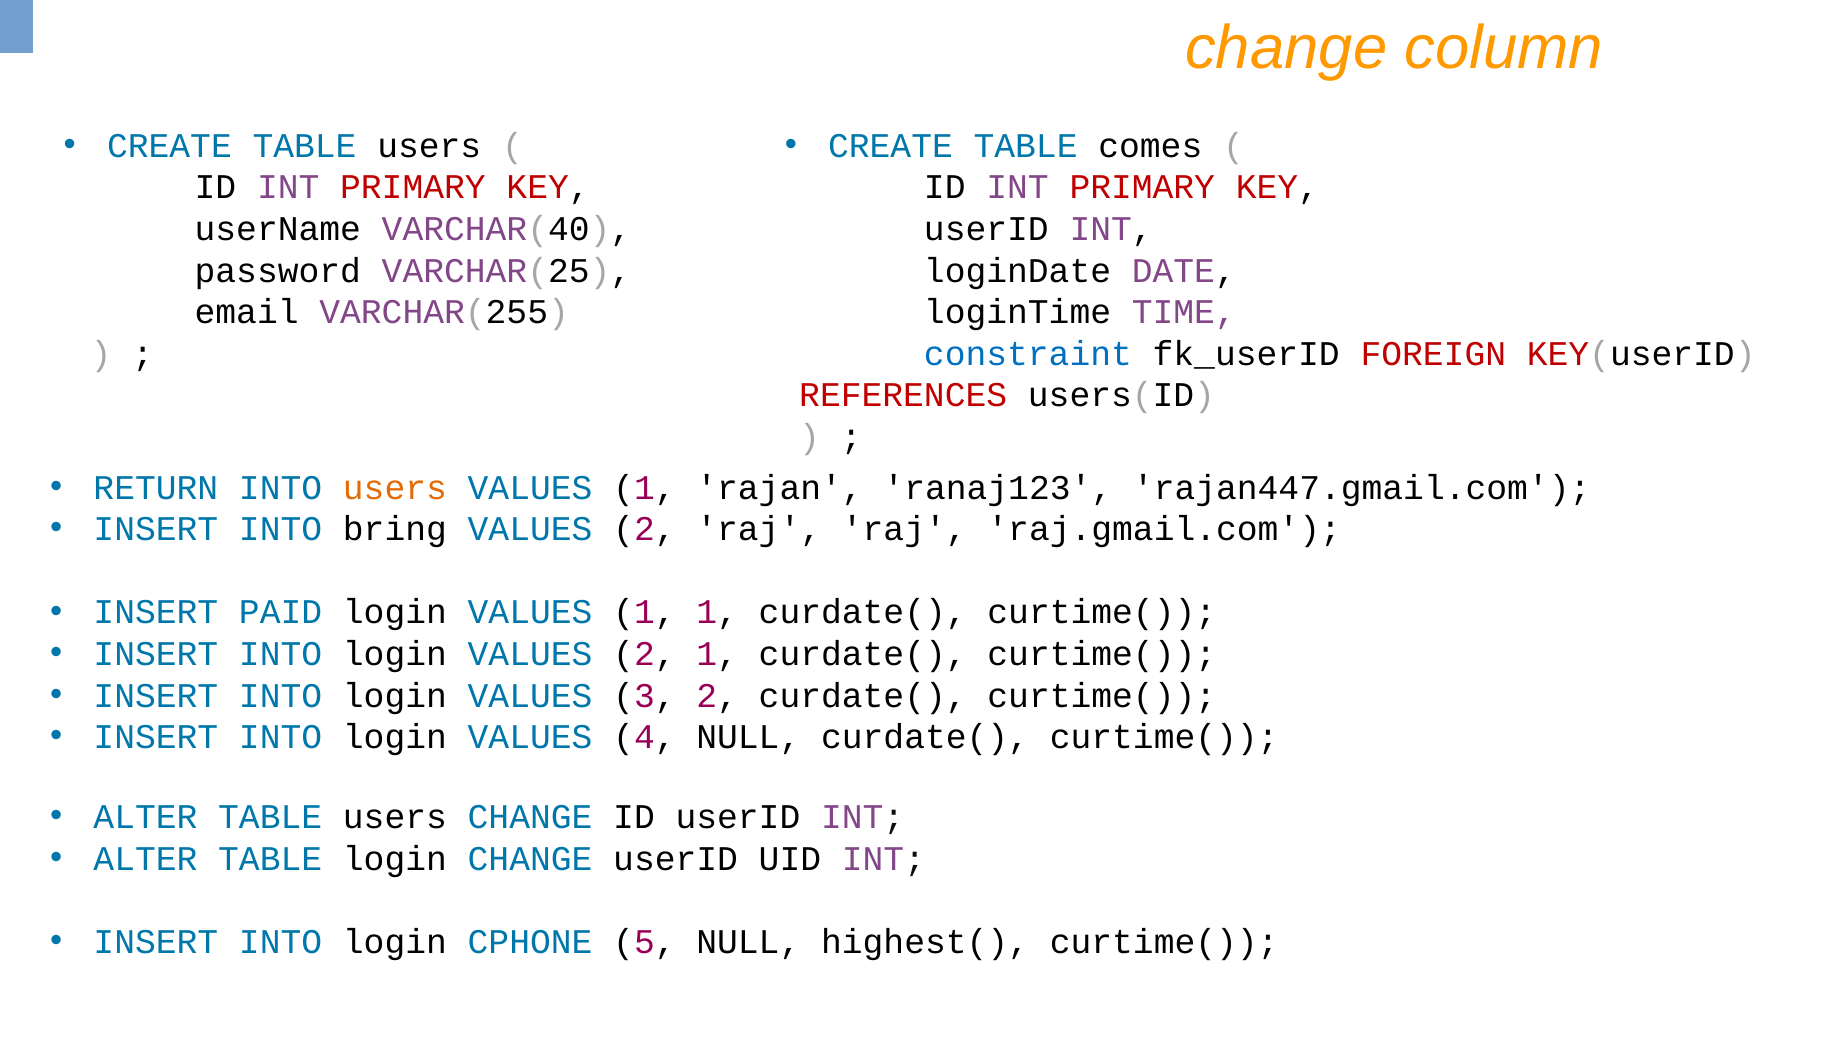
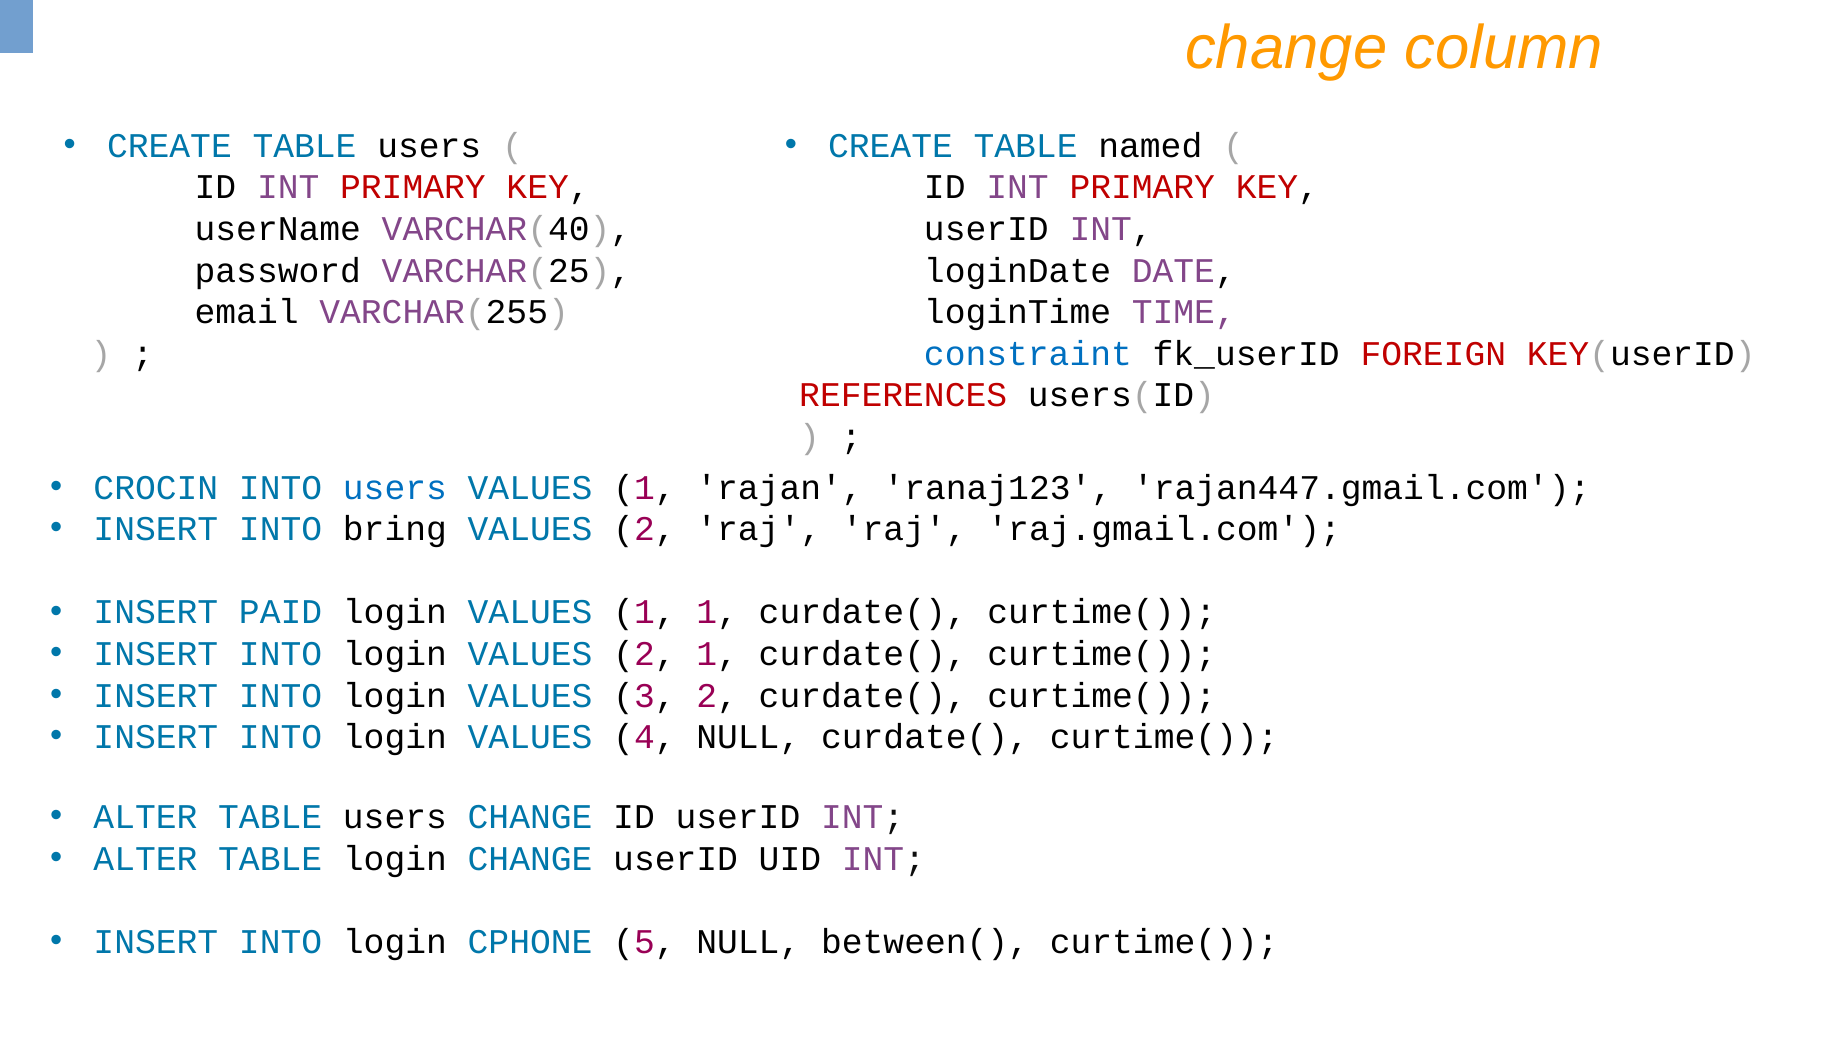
comes: comes -> named
RETURN: RETURN -> CROCIN
users at (395, 487) colour: orange -> blue
highest(: highest( -> between(
